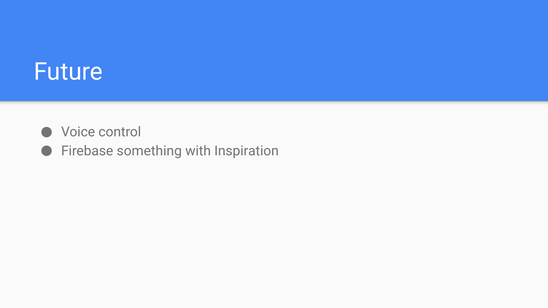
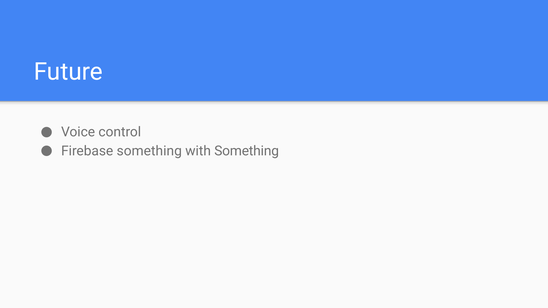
with Inspiration: Inspiration -> Something
